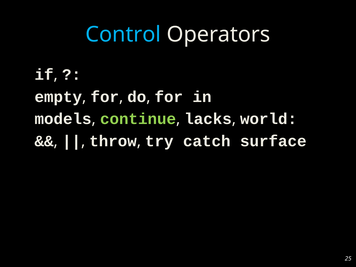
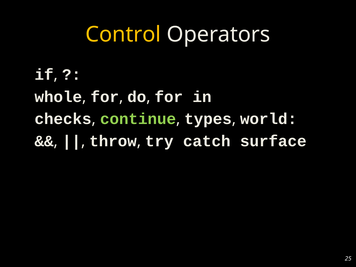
Control colour: light blue -> yellow
empty: empty -> whole
models: models -> checks
lacks: lacks -> types
